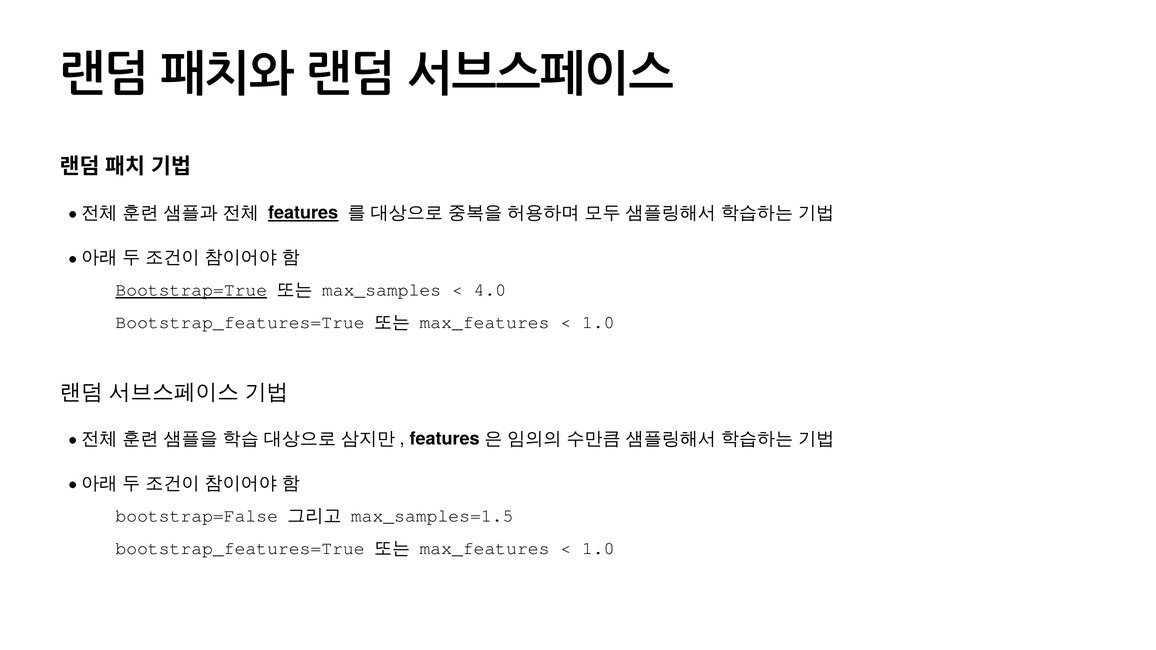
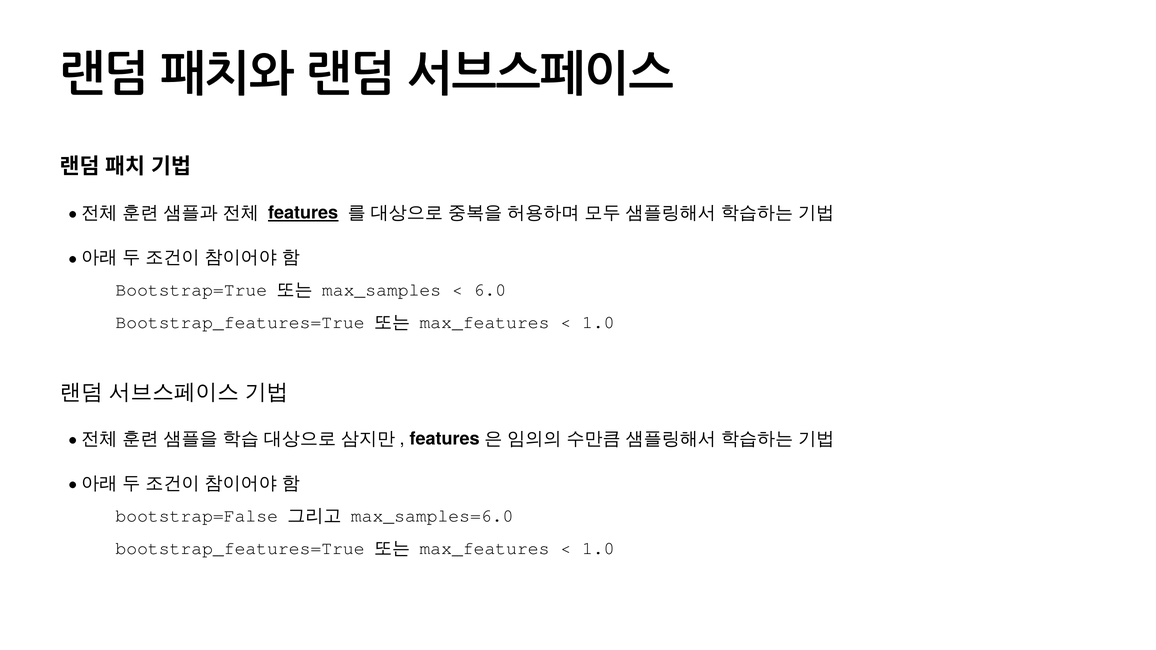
Bootstrap=True underline: present -> none
4.0: 4.0 -> 6.0
max_samples=1.5: max_samples=1.5 -> max_samples=6.0
